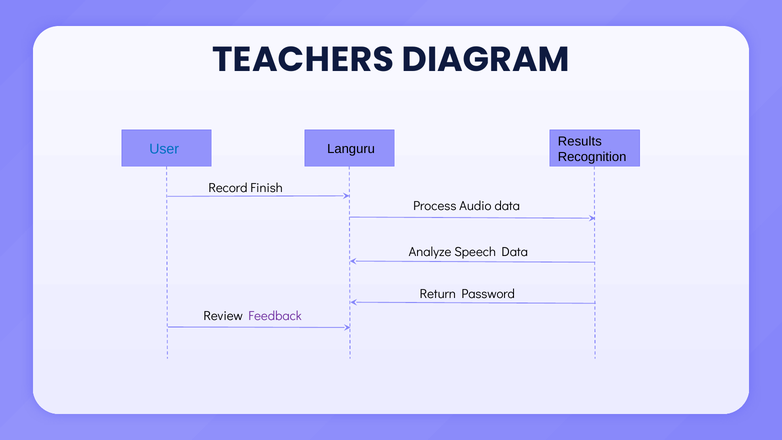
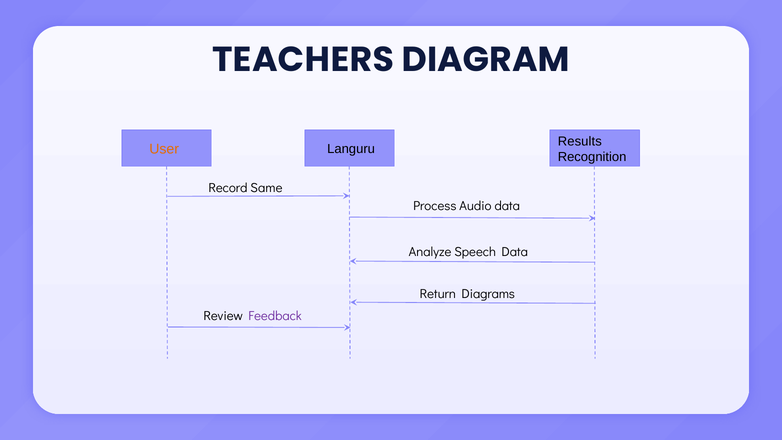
User colour: blue -> orange
Finish: Finish -> Same
Password: Password -> Diagrams
